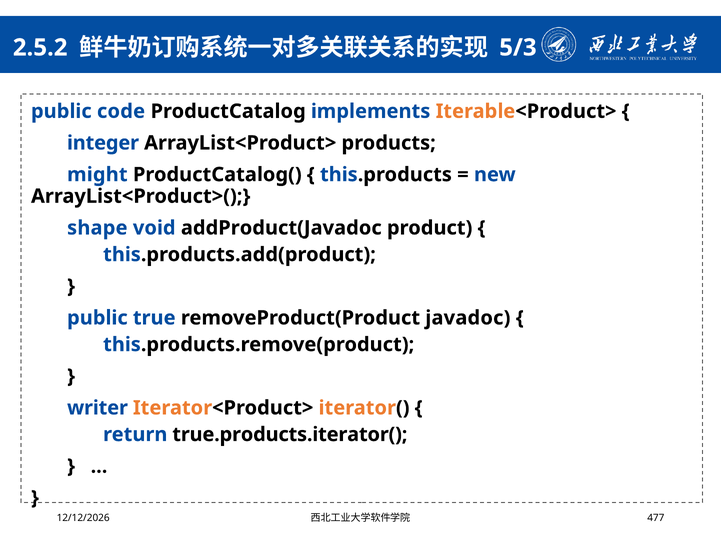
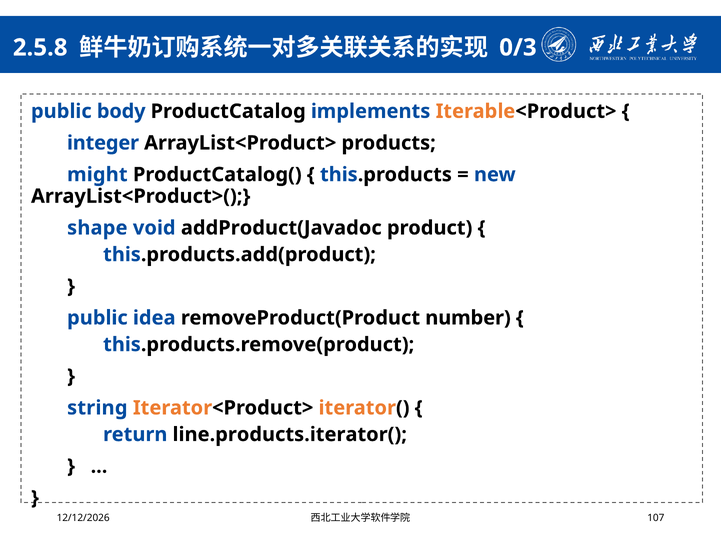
2.5.2: 2.5.2 -> 2.5.8
5/3: 5/3 -> 0/3
code: code -> body
true: true -> idea
javadoc: javadoc -> number
writer: writer -> string
true.products.iterator(: true.products.iterator( -> line.products.iterator(
477: 477 -> 107
